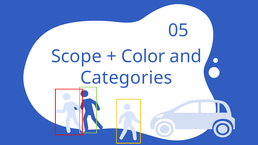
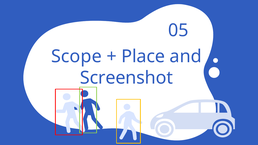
Color: Color -> Place
Categories: Categories -> Screenshot
